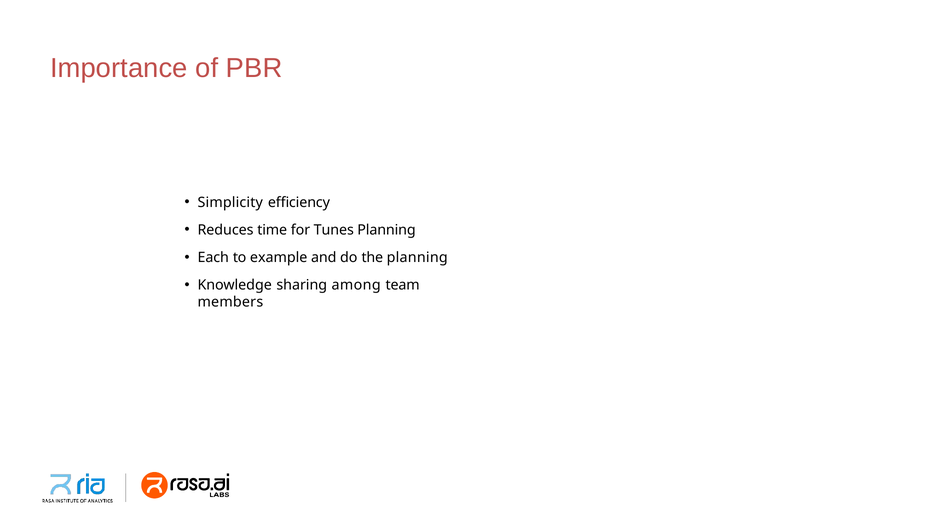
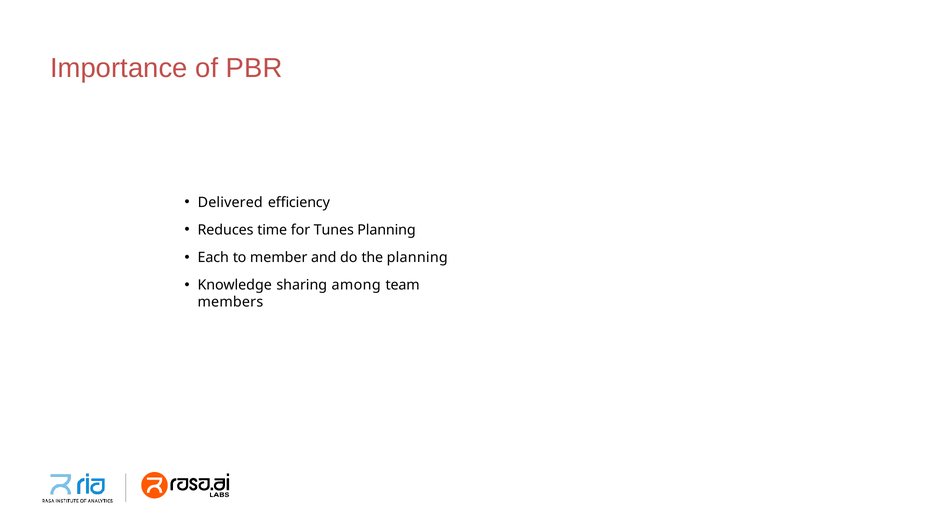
Simplicity: Simplicity -> Delivered
example: example -> member
